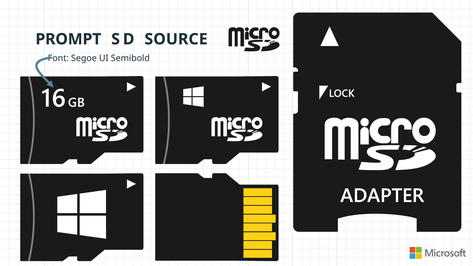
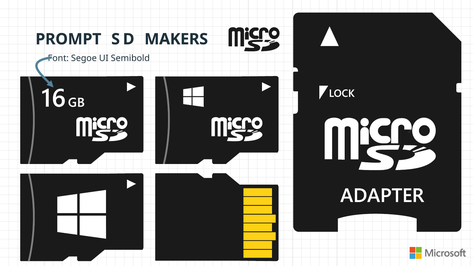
SOURCE: SOURCE -> MAKERS
